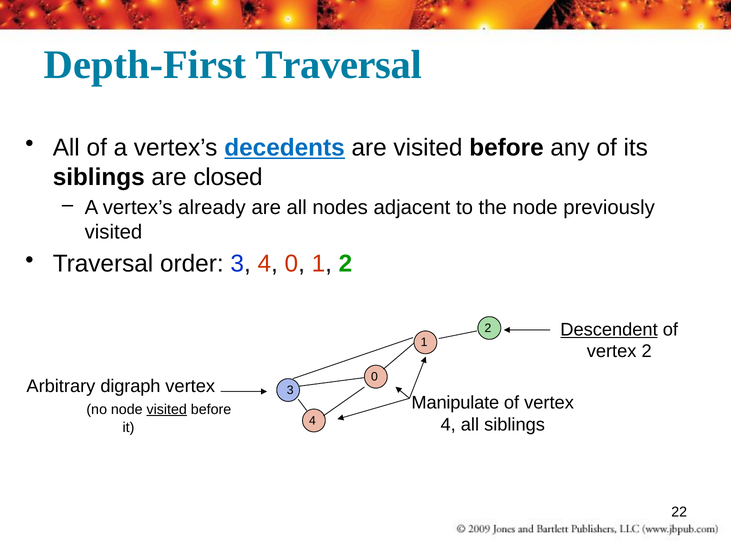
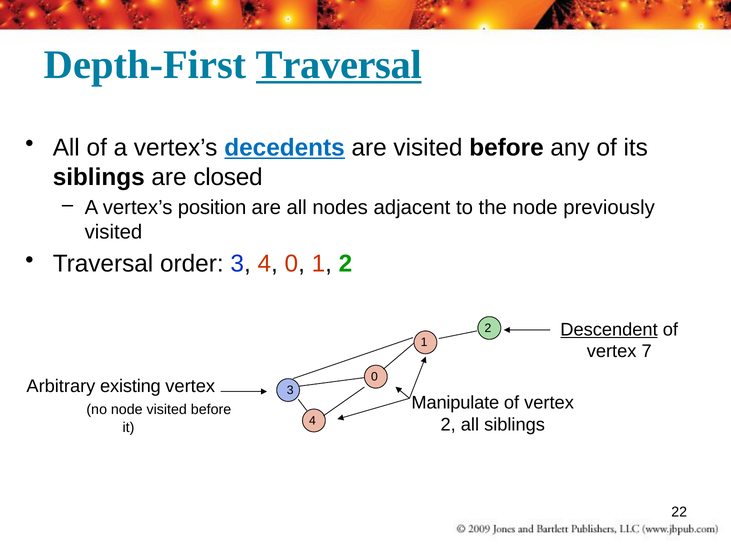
Traversal at (339, 65) underline: none -> present
already: already -> position
vertex 2: 2 -> 7
digraph: digraph -> existing
visited at (167, 410) underline: present -> none
4 at (448, 425): 4 -> 2
